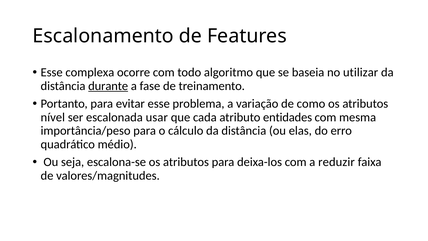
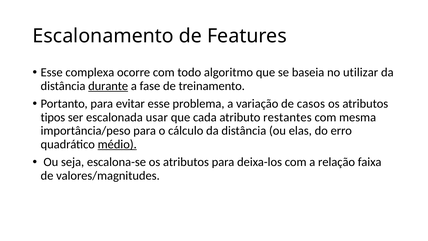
como: como -> casos
nível: nível -> tipos
entidades: entidades -> restantes
médio underline: none -> present
reduzir: reduzir -> relação
